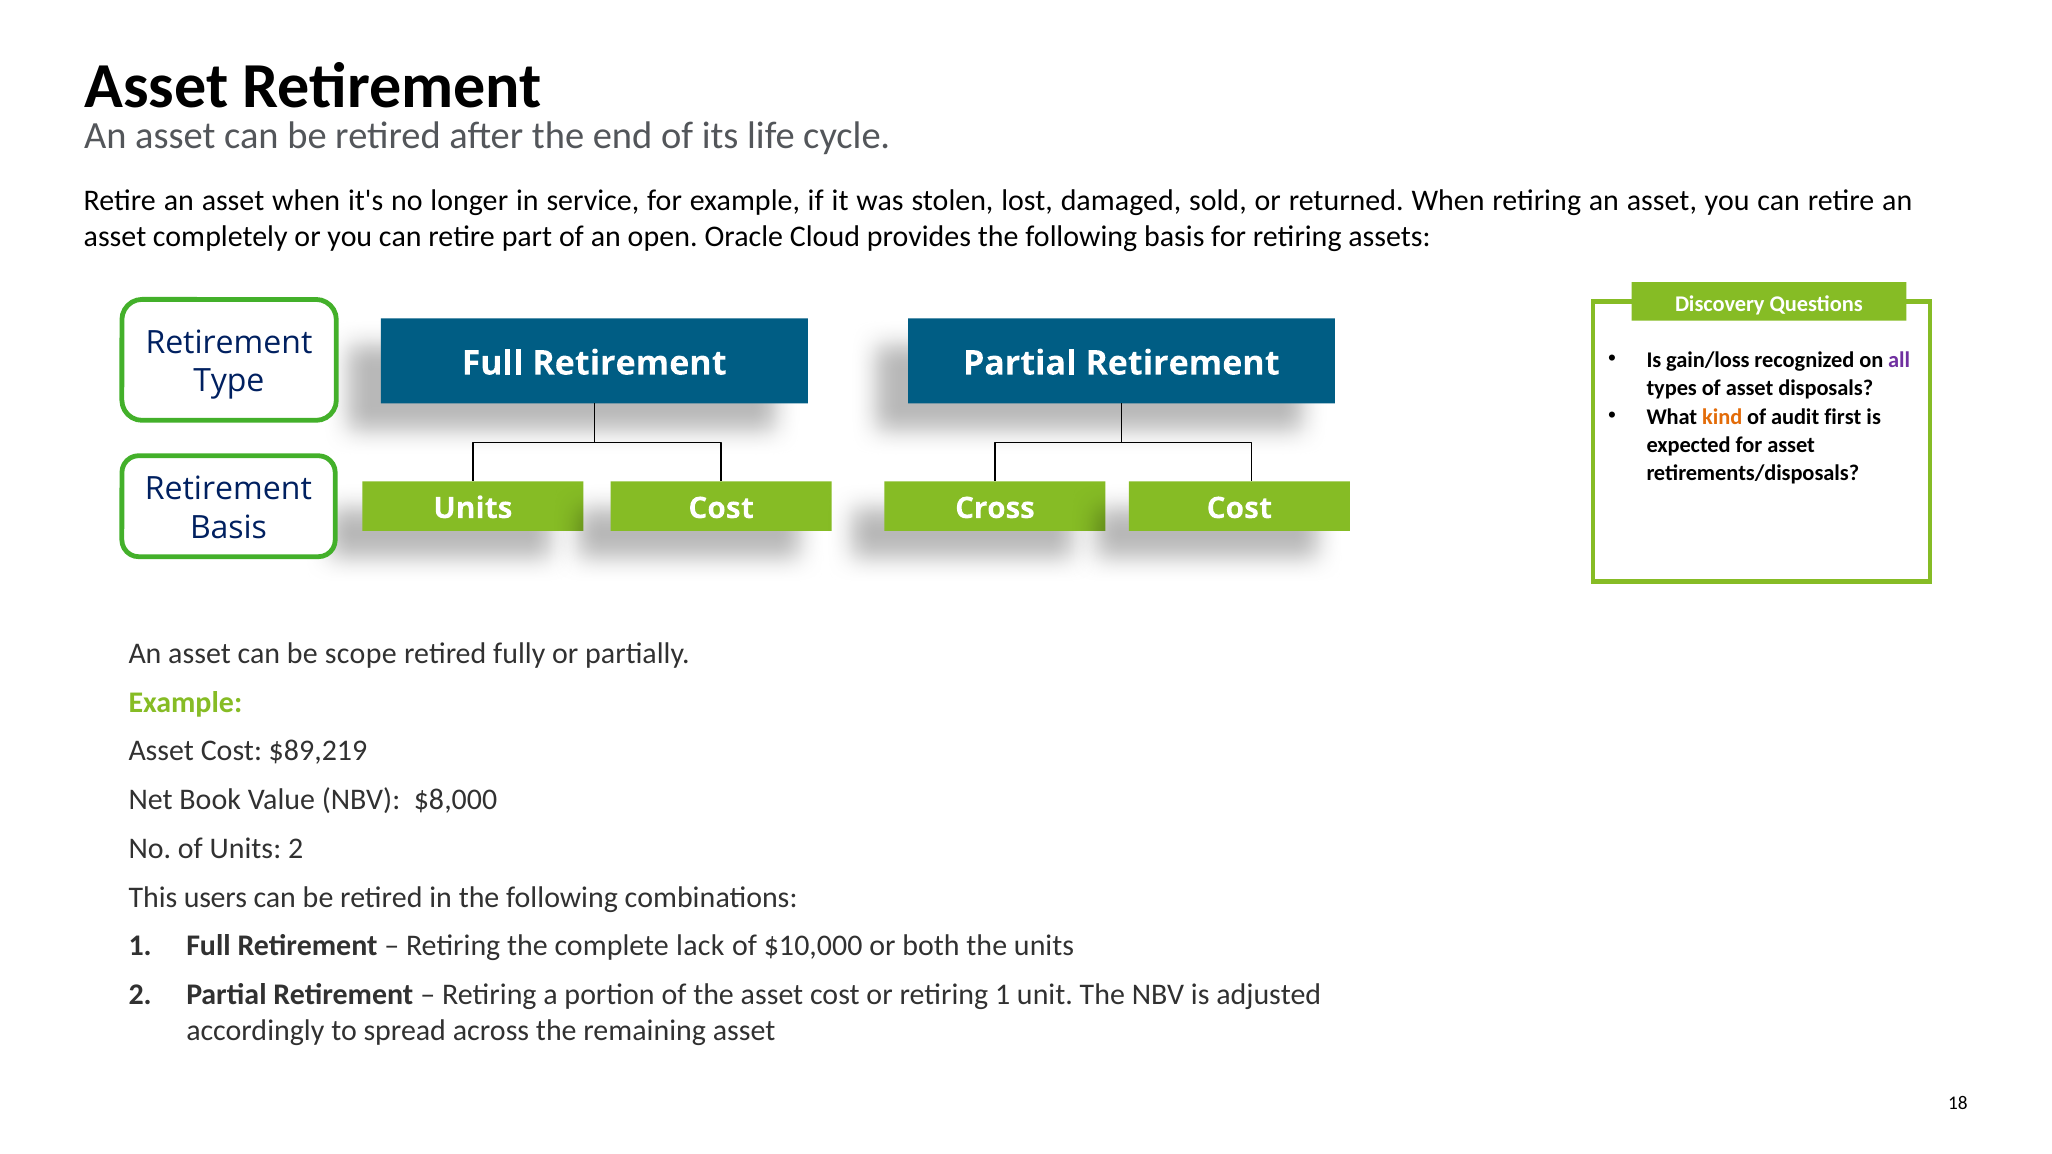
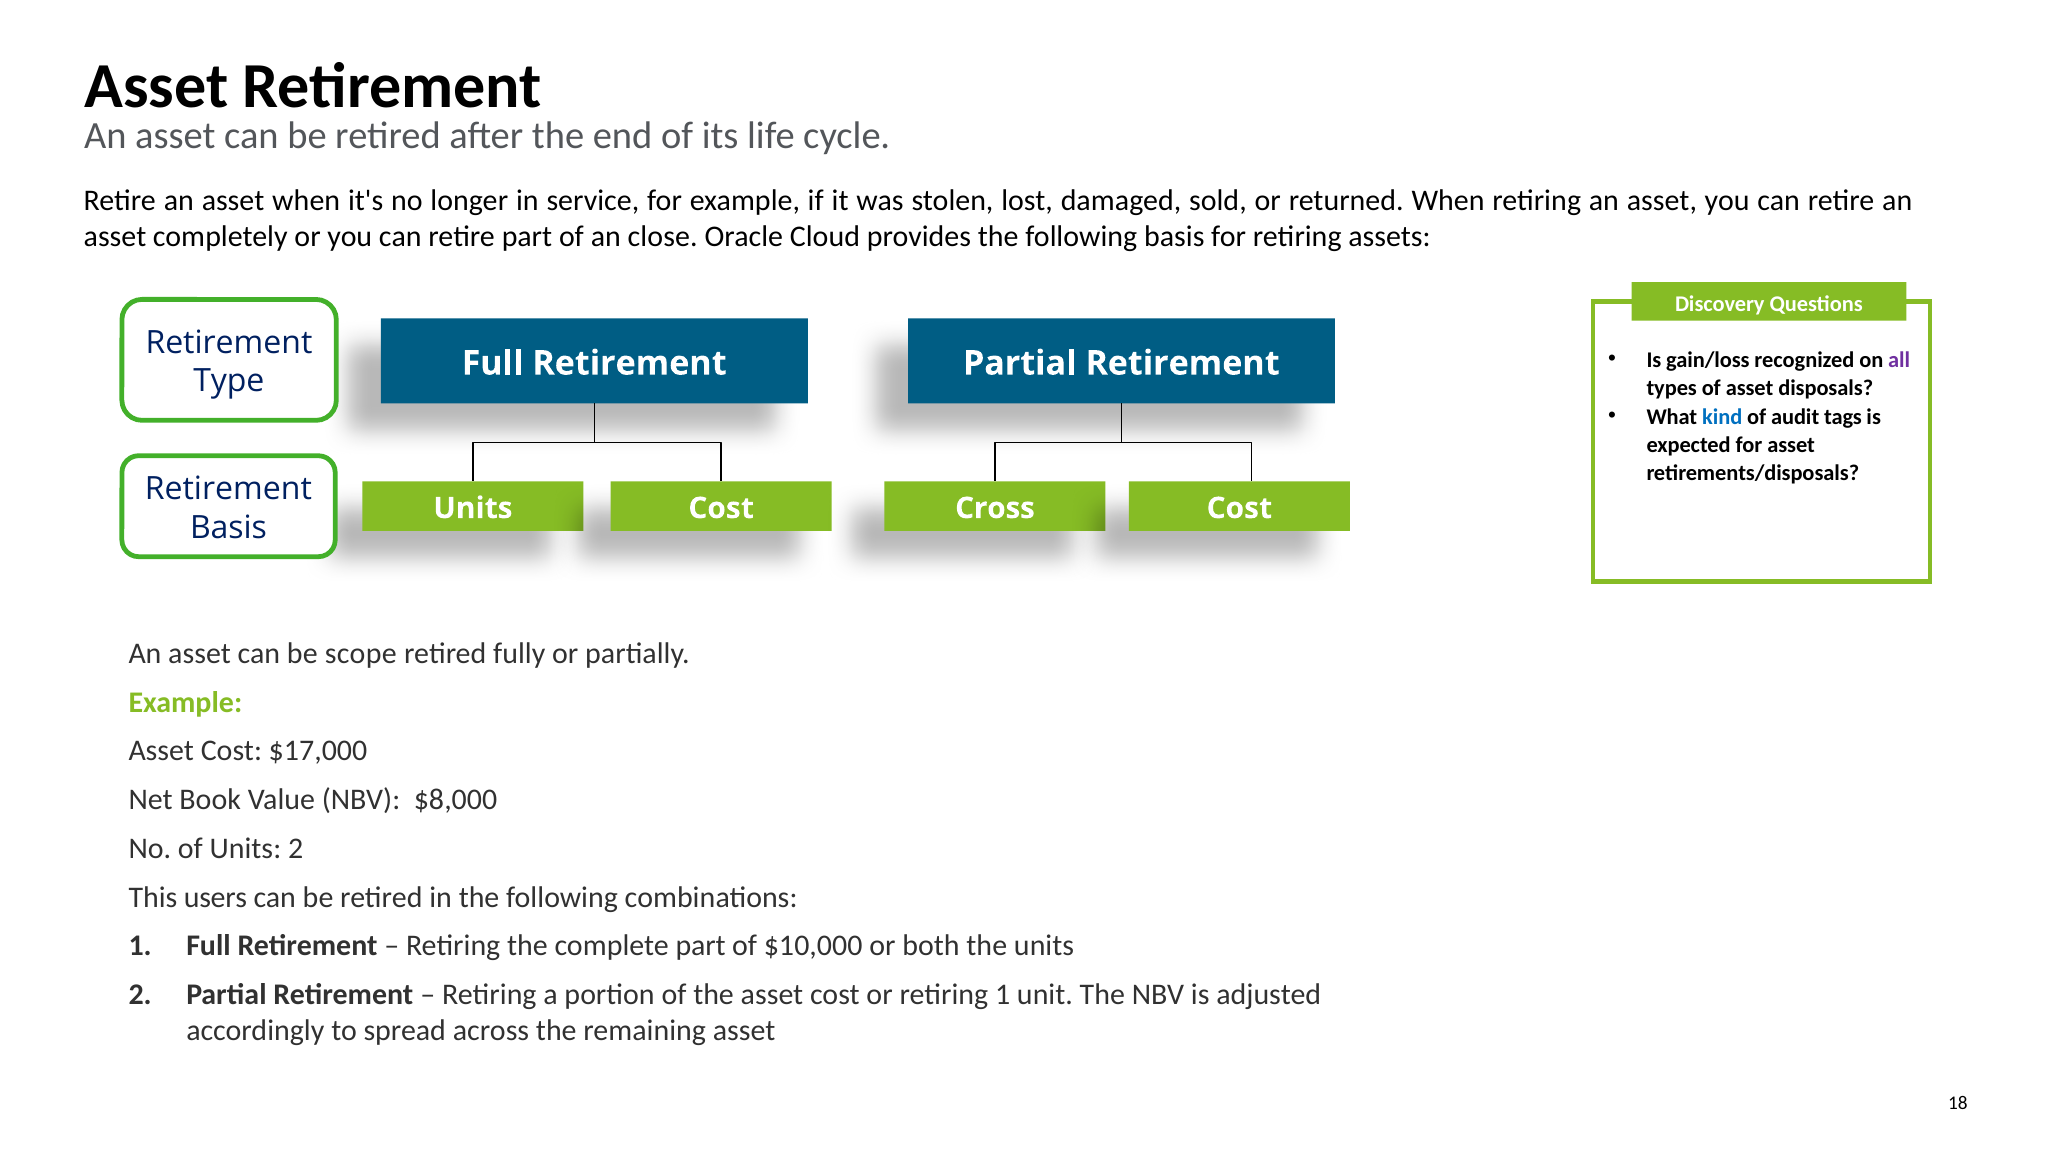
open: open -> close
kind colour: orange -> blue
first: first -> tags
$89,219: $89,219 -> $17,000
complete lack: lack -> part
